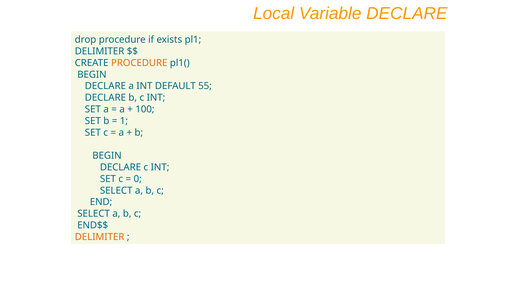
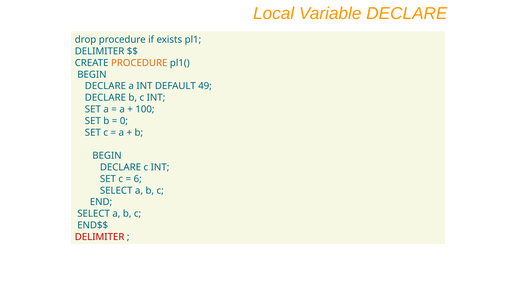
55: 55 -> 49
1: 1 -> 0
0: 0 -> 6
DELIMITER at (100, 237) colour: orange -> red
